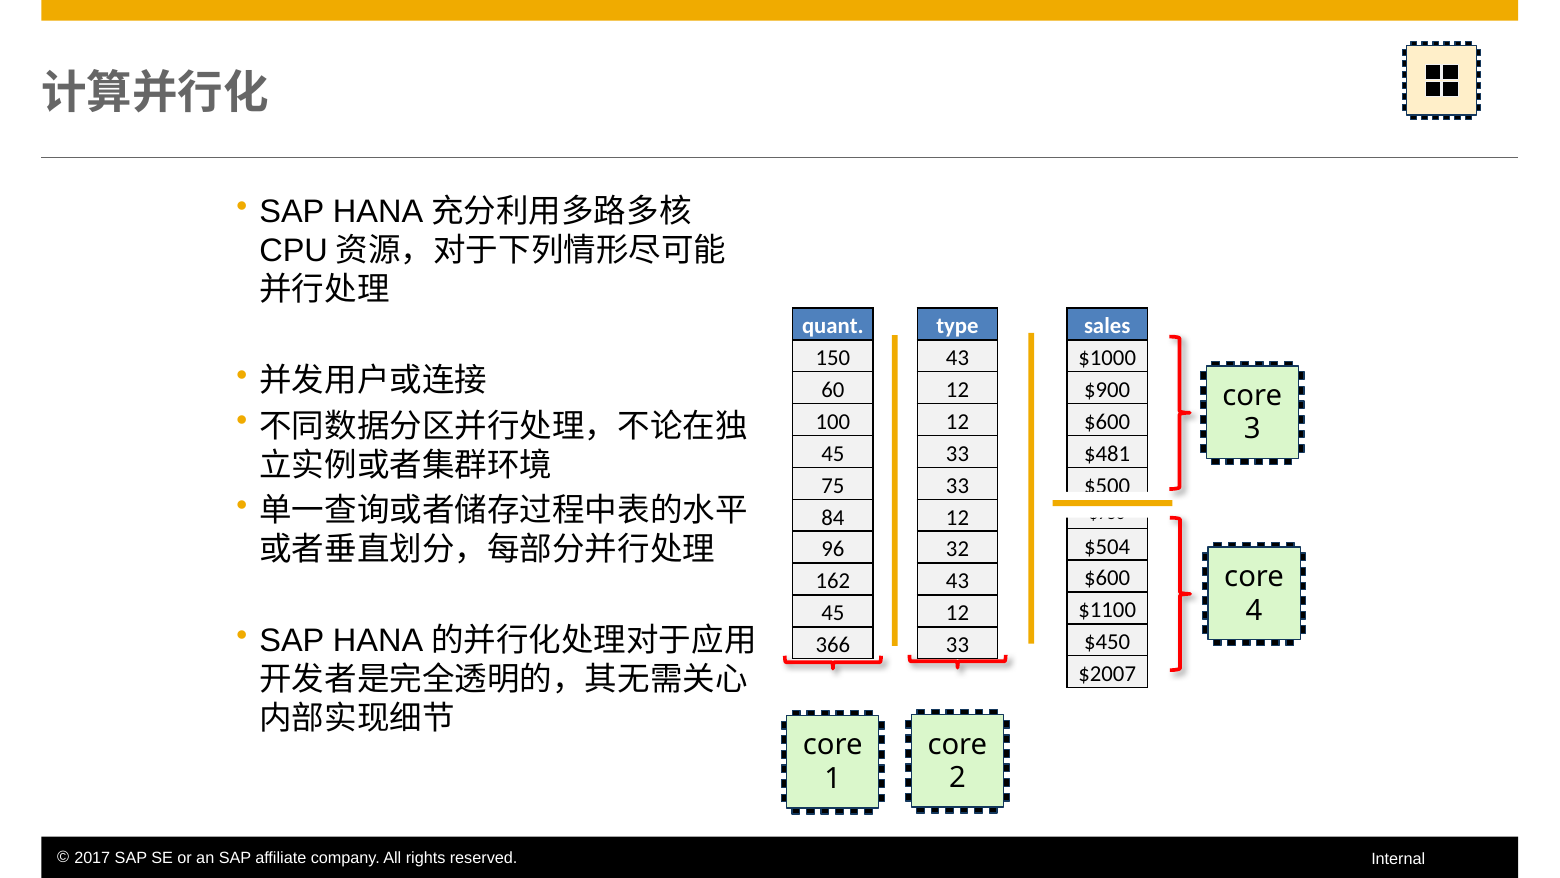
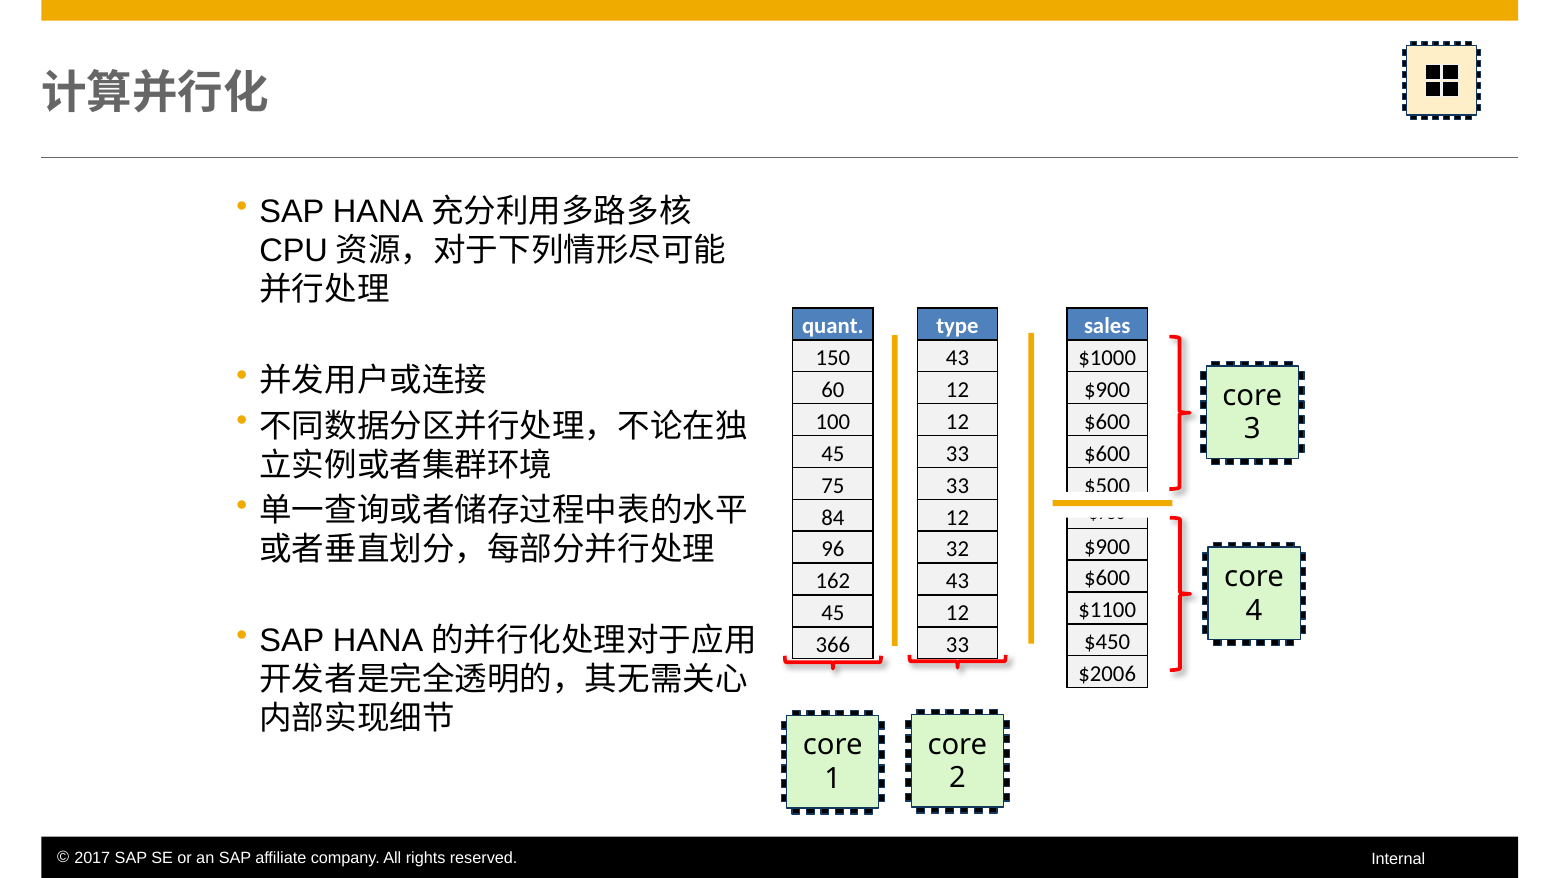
$481 at (1107, 454): $481 -> $600
$504 at (1107, 546): $504 -> $900
$2007: $2007 -> $2006
